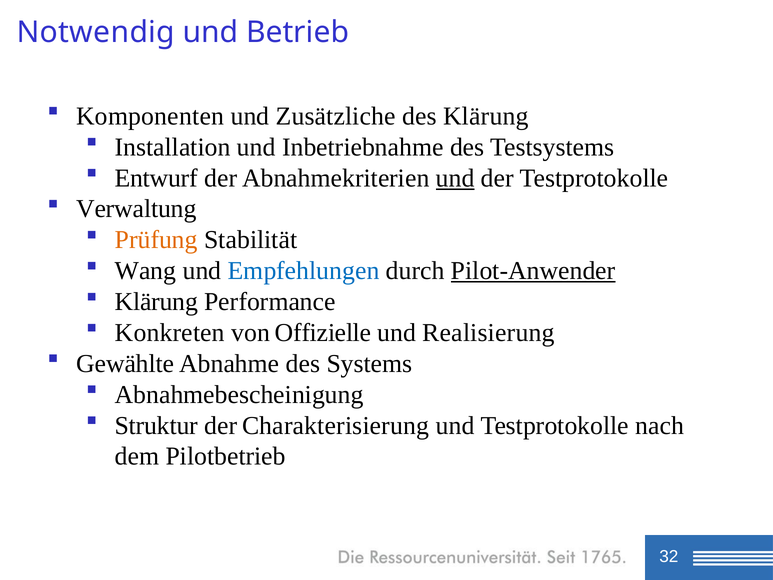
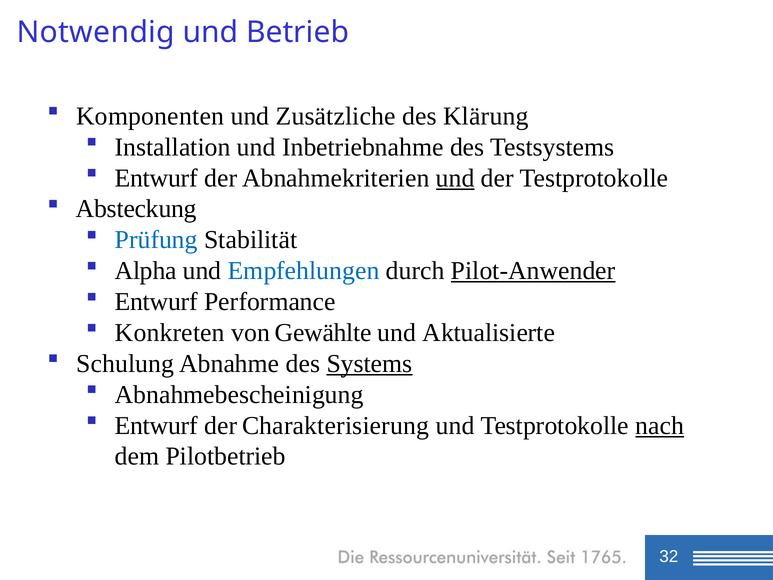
Verwaltung: Verwaltung -> Absteckung
Prüfung colour: orange -> blue
Wang: Wang -> Alpha
Klärung at (156, 302): Klärung -> Entwurf
Offizielle: Offizielle -> Gewählte
Realisierung: Realisierung -> Aktualisierte
Gewählte: Gewählte -> Schulung
Systems underline: none -> present
Struktur at (156, 425): Struktur -> Entwurf
nach underline: none -> present
